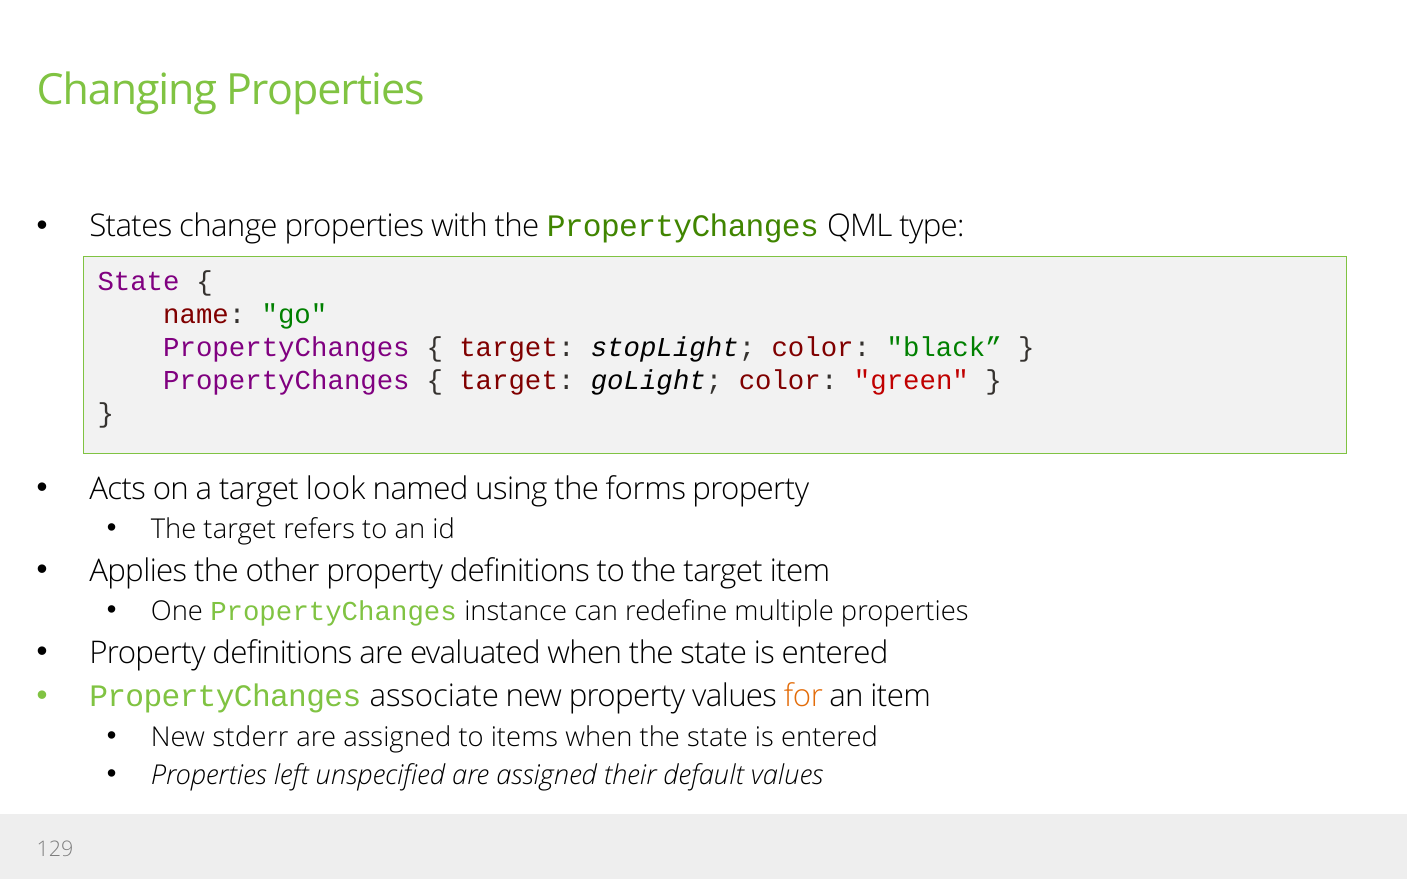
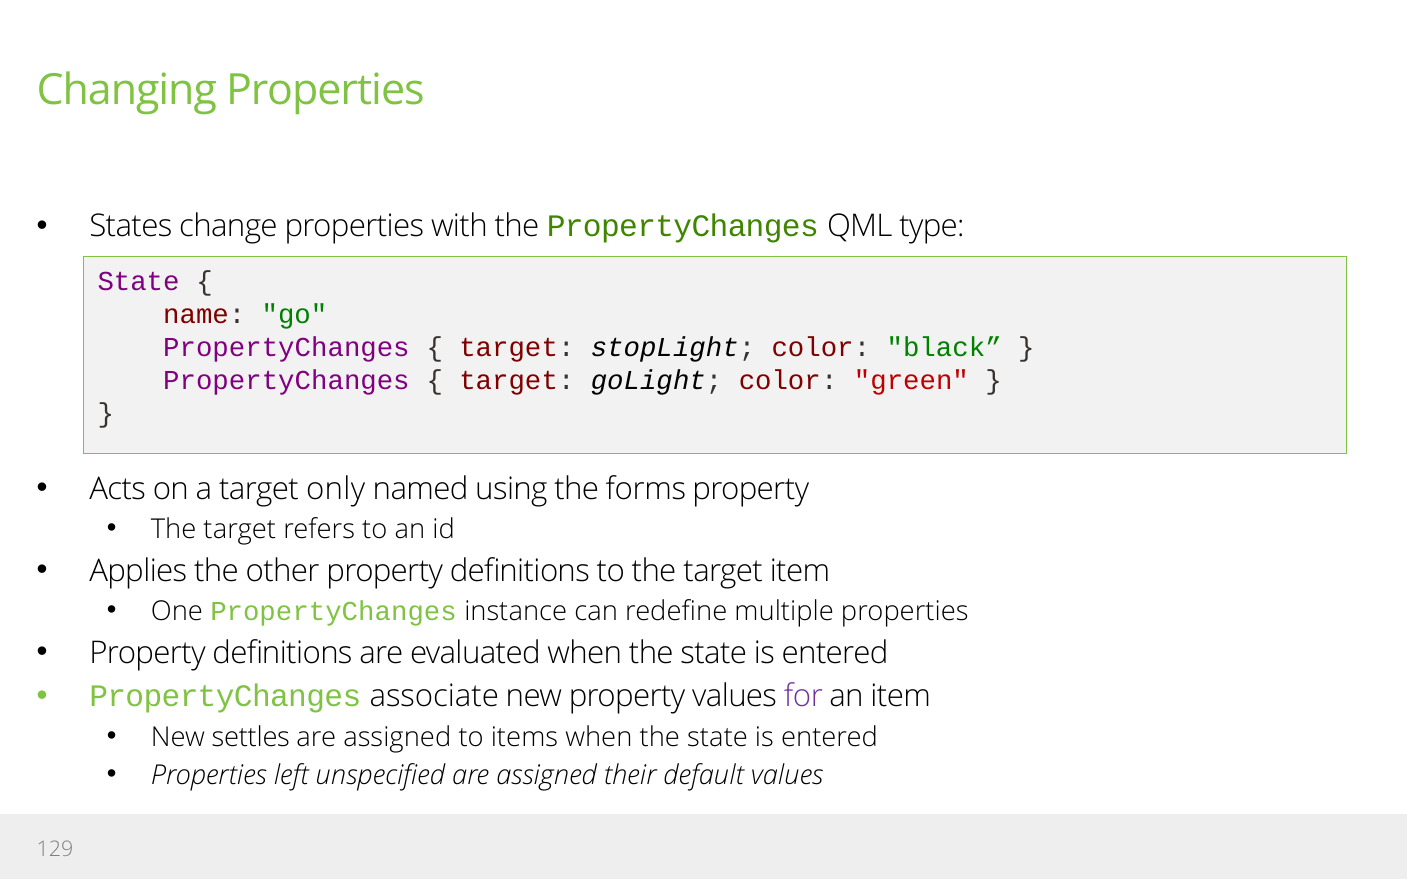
look: look -> only
for colour: orange -> purple
stderr: stderr -> settles
